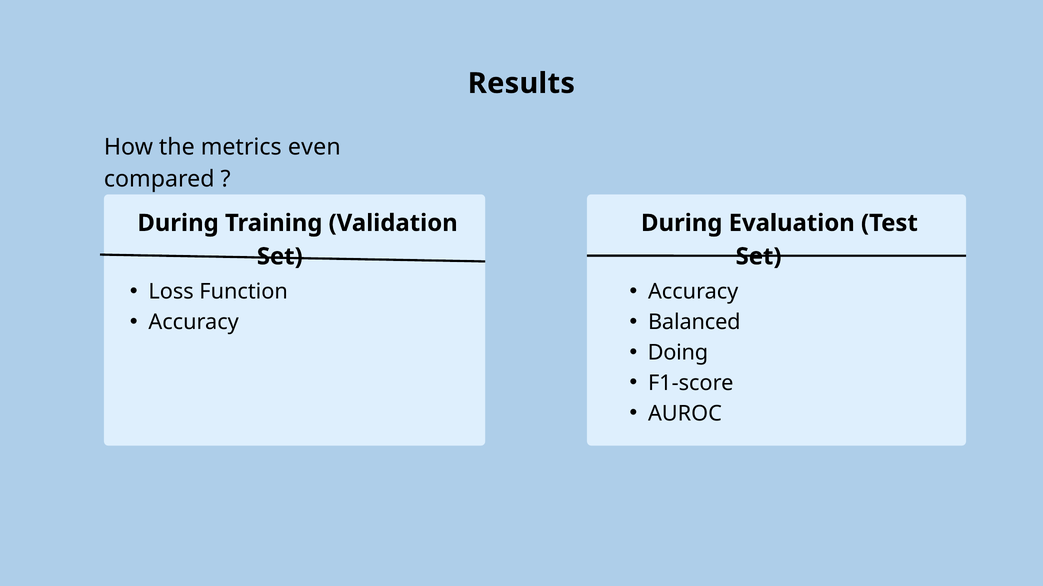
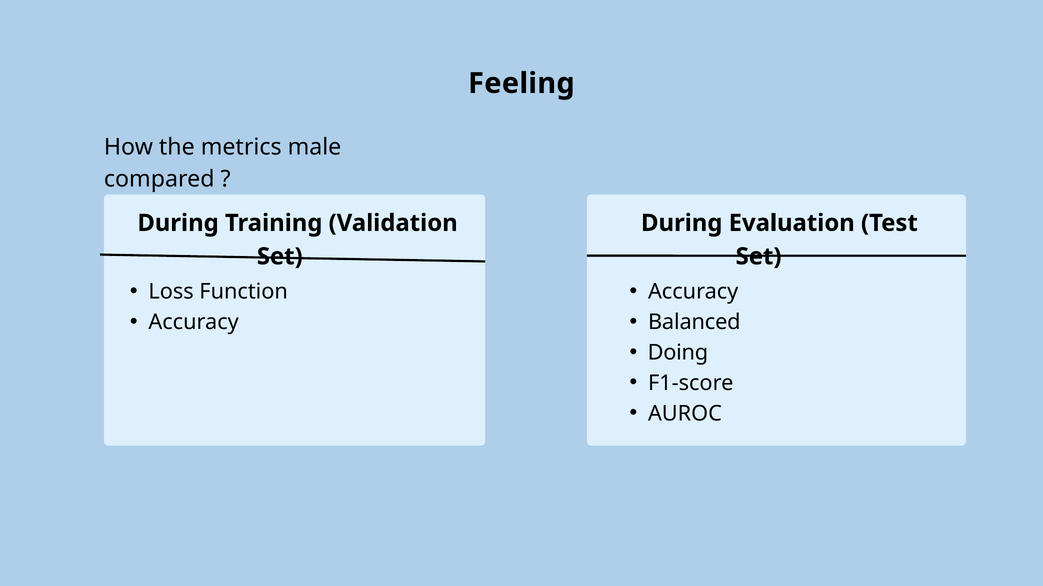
Results: Results -> Feeling
even: even -> male
